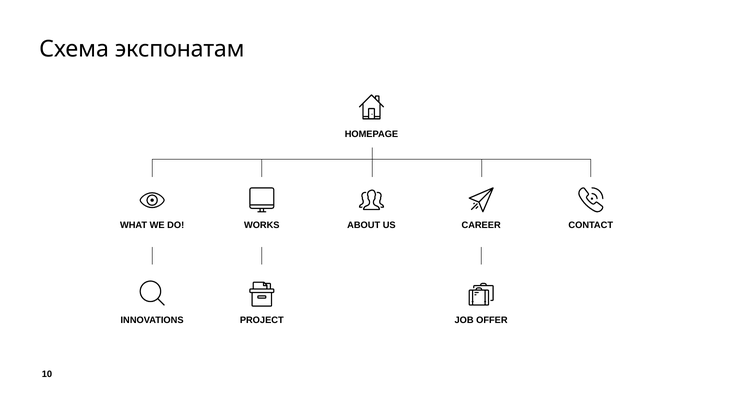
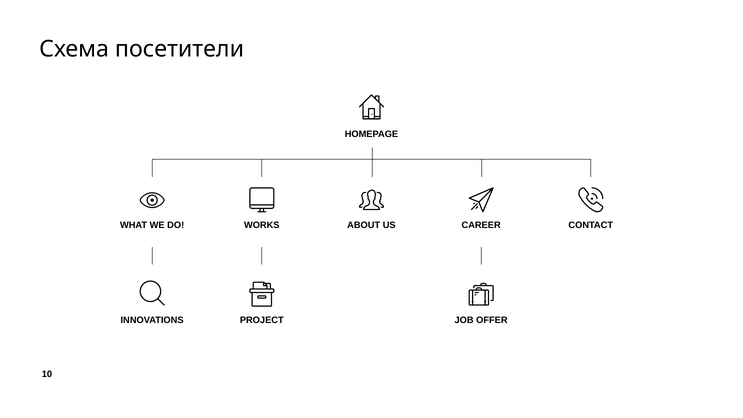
экспонатам: экспонатам -> посетители
